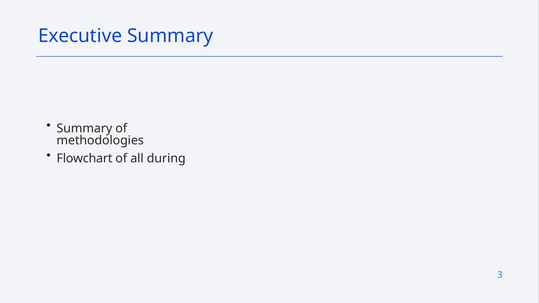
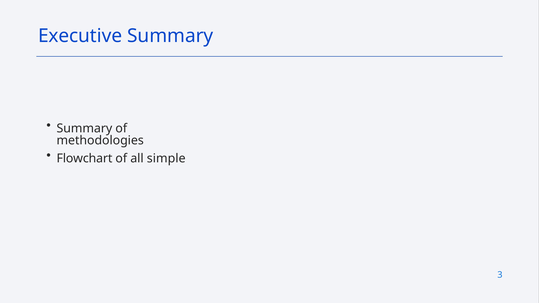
during: during -> simple
